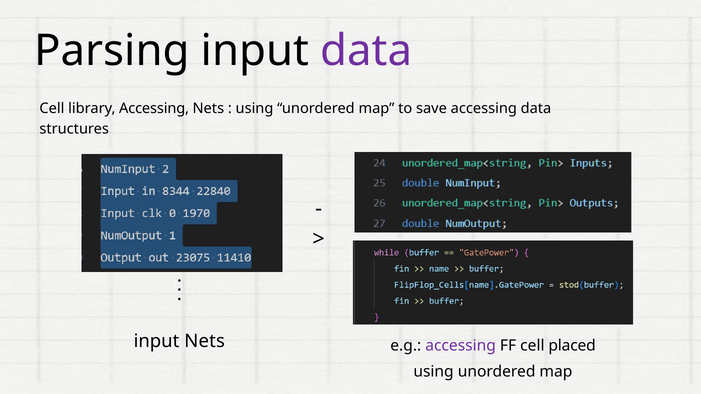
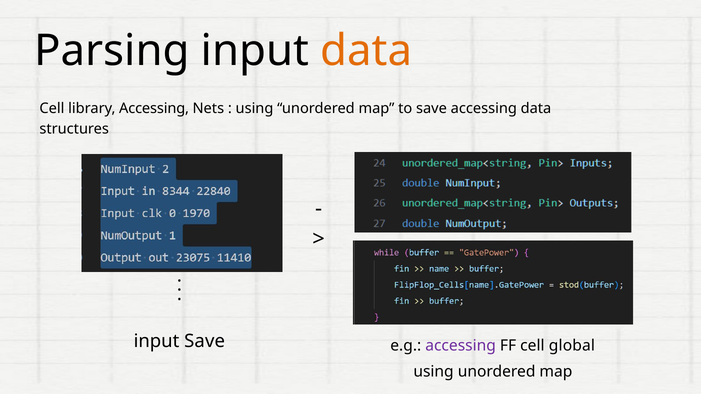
data at (366, 51) colour: purple -> orange
input Nets: Nets -> Save
placed: placed -> global
